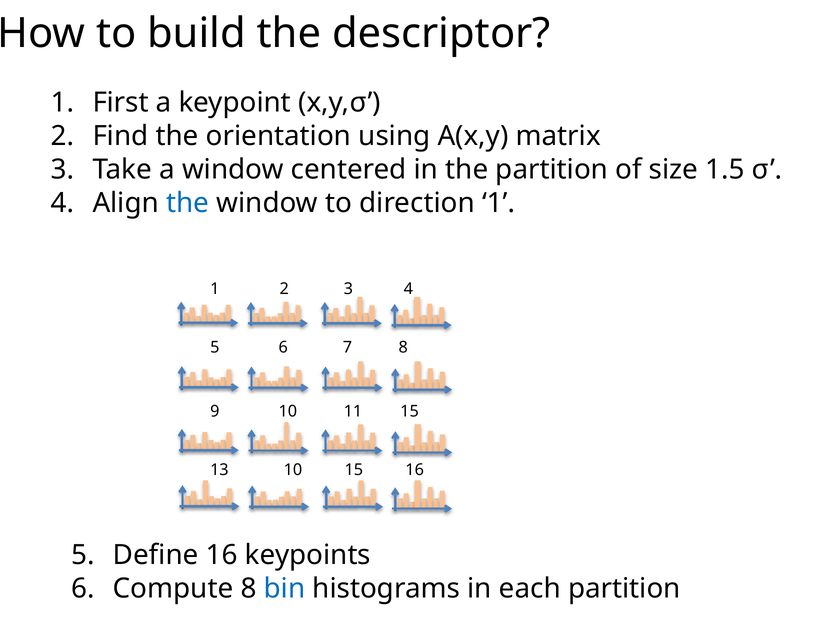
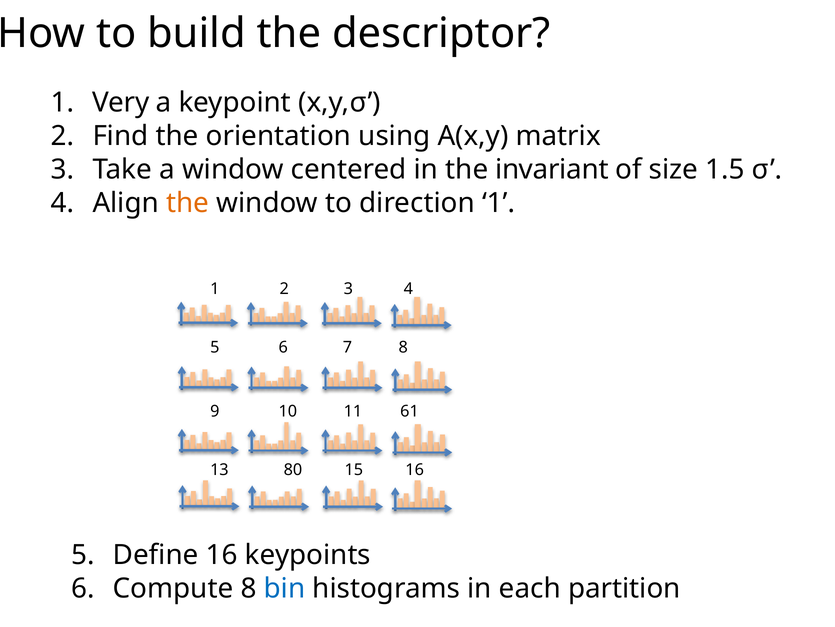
First: First -> Very
the partition: partition -> invariant
the at (188, 203) colour: blue -> orange
11 15: 15 -> 61
13 10: 10 -> 80
